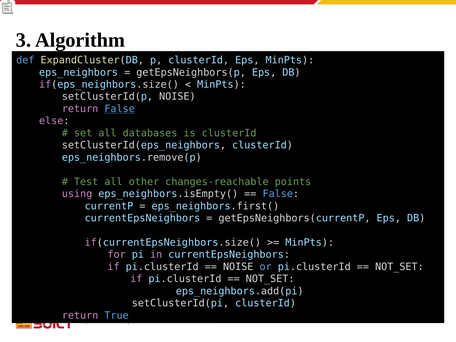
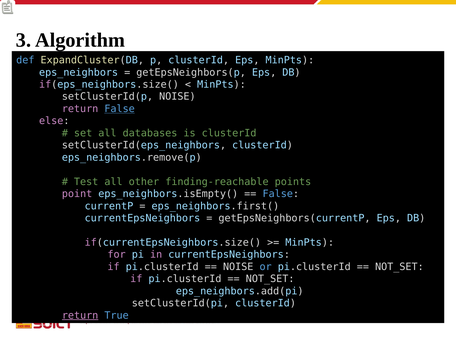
changes-reachable: changes-reachable -> finding-reachable
using: using -> point
return at (80, 315) underline: none -> present
